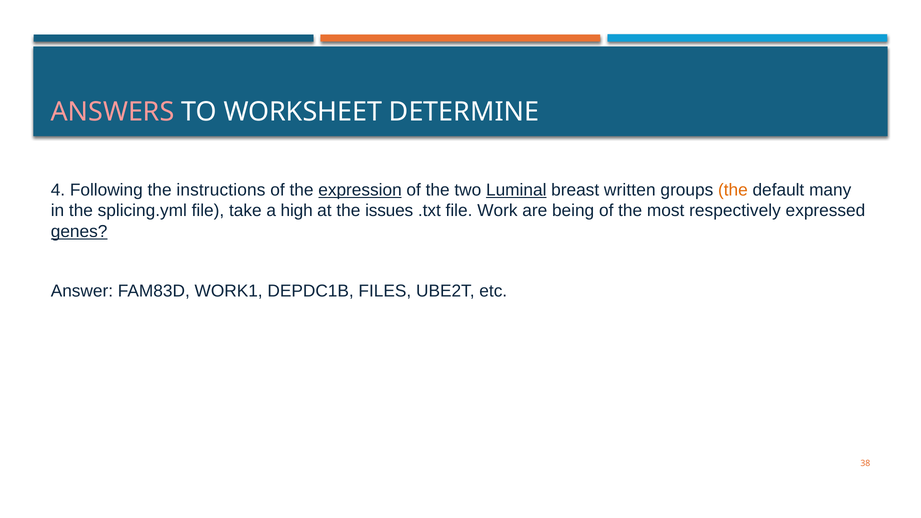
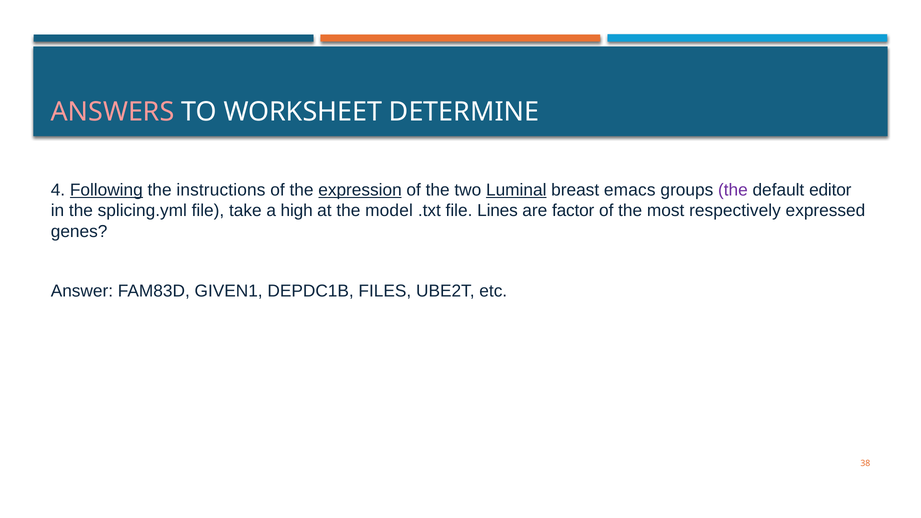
Following underline: none -> present
written: written -> emacs
the at (733, 190) colour: orange -> purple
many: many -> editor
issues: issues -> model
Work: Work -> Lines
being: being -> factor
genes underline: present -> none
WORK1: WORK1 -> GIVEN1
